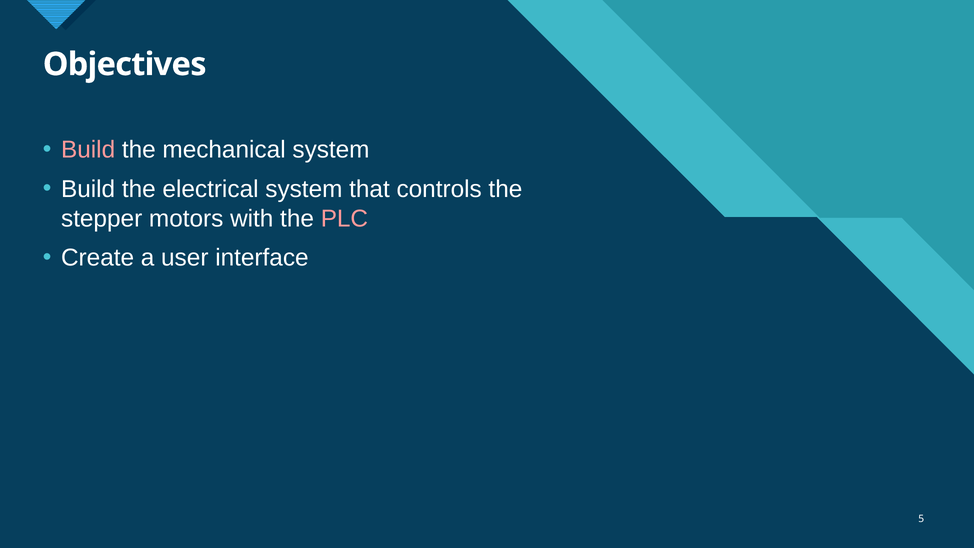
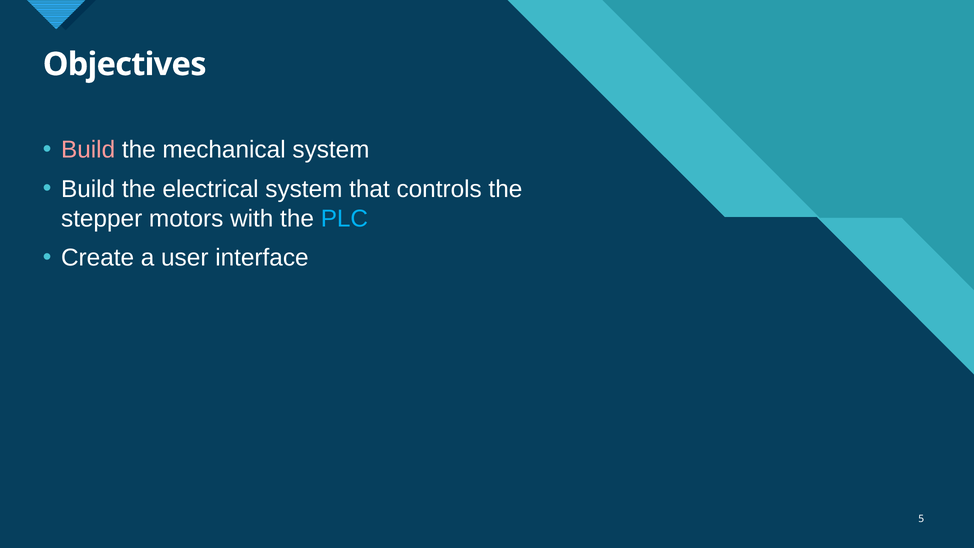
PLC colour: pink -> light blue
